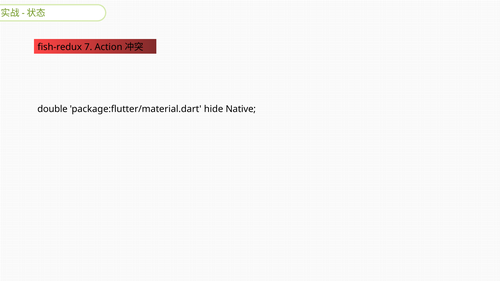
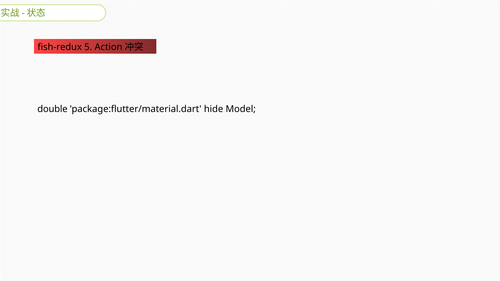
7: 7 -> 5
Native: Native -> Model
